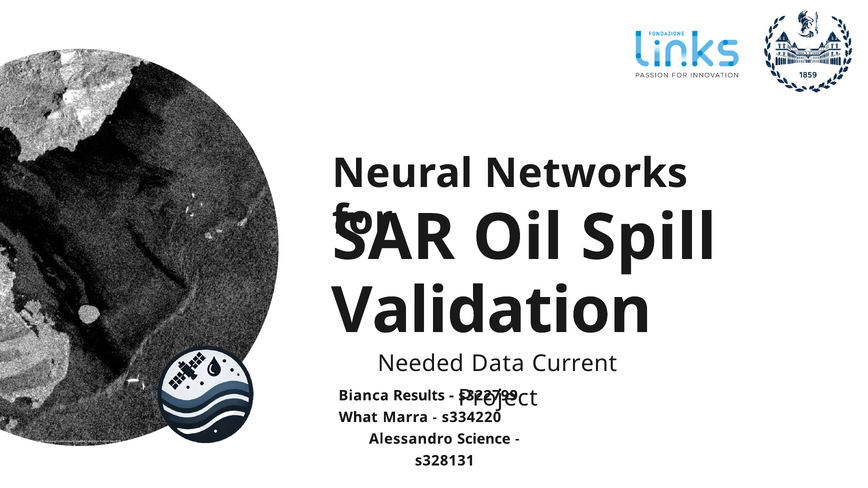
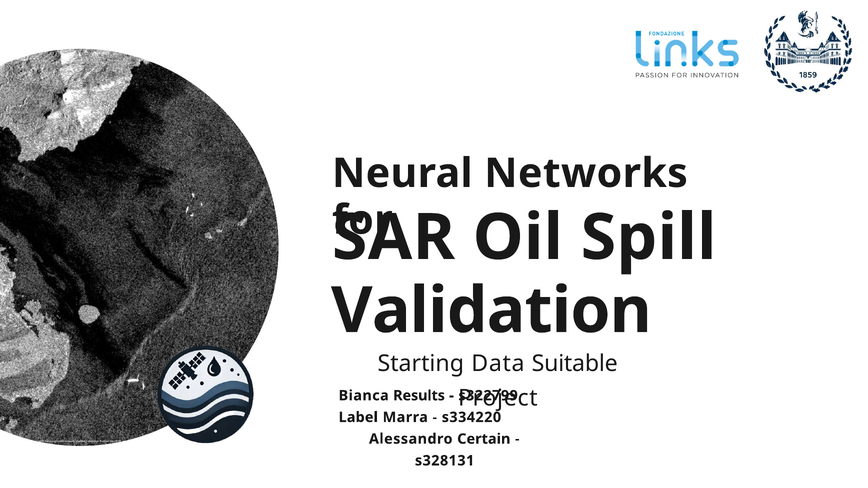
Needed: Needed -> Starting
Current: Current -> Suitable
What: What -> Label
Science: Science -> Certain
